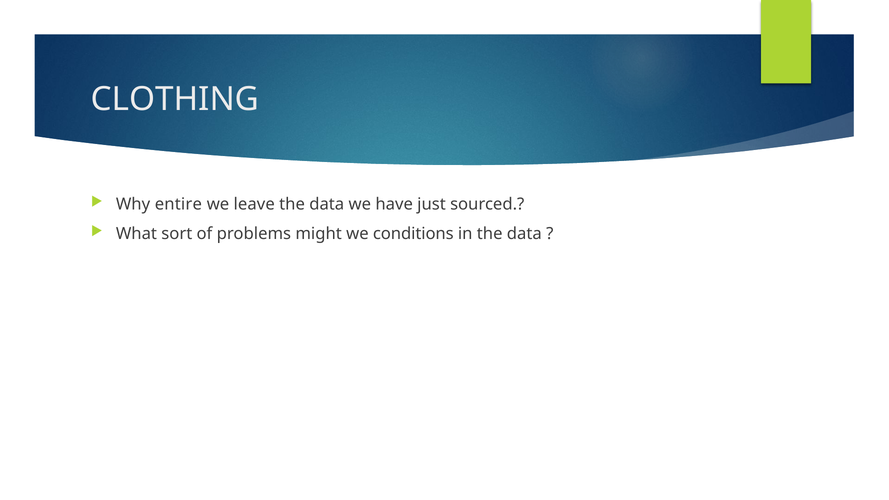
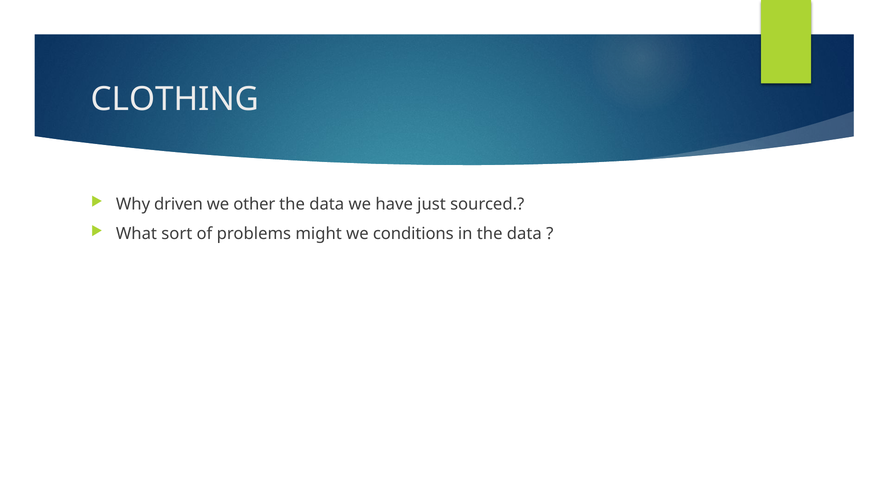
entire: entire -> driven
leave: leave -> other
